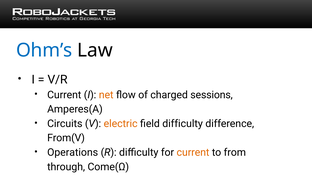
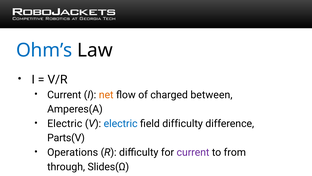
sessions: sessions -> between
Circuits at (65, 123): Circuits -> Electric
electric at (121, 123) colour: orange -> blue
From(V: From(V -> Parts(V
current at (193, 152) colour: orange -> purple
Come(Ω: Come(Ω -> Slides(Ω
